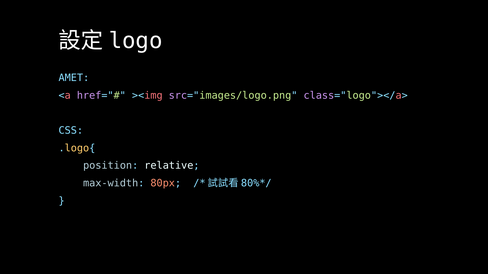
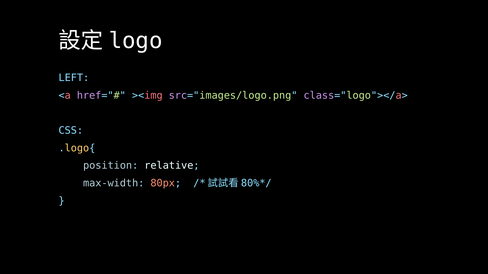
AMET: AMET -> LEFT
